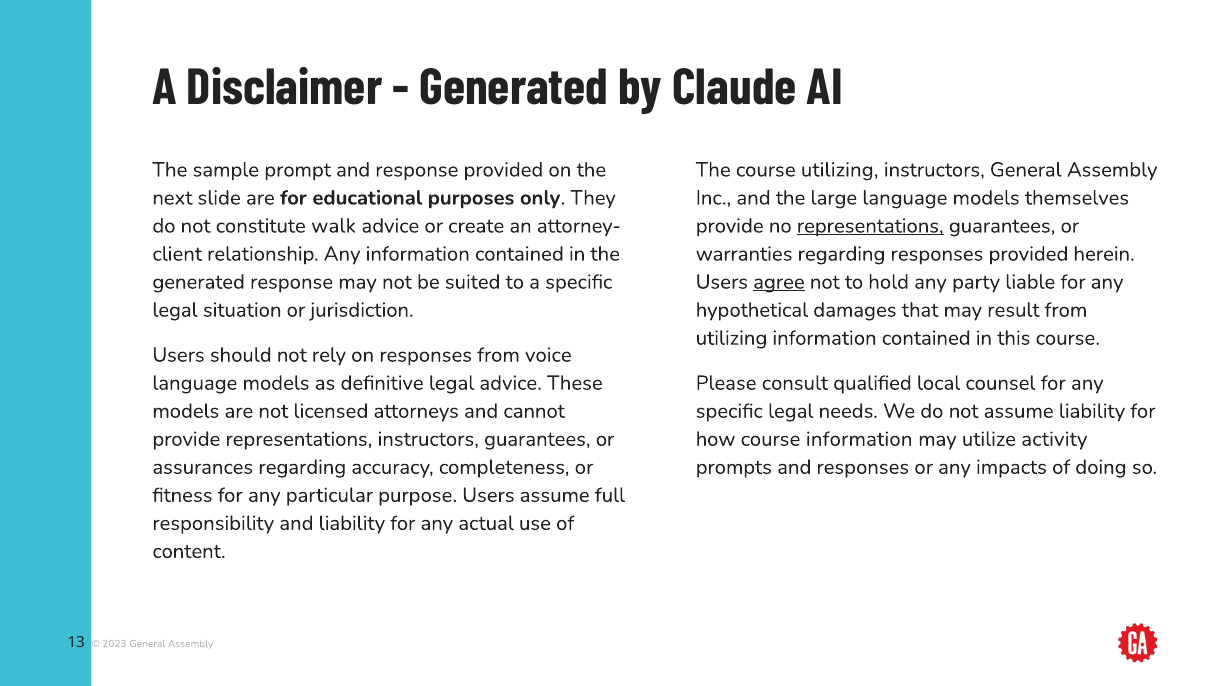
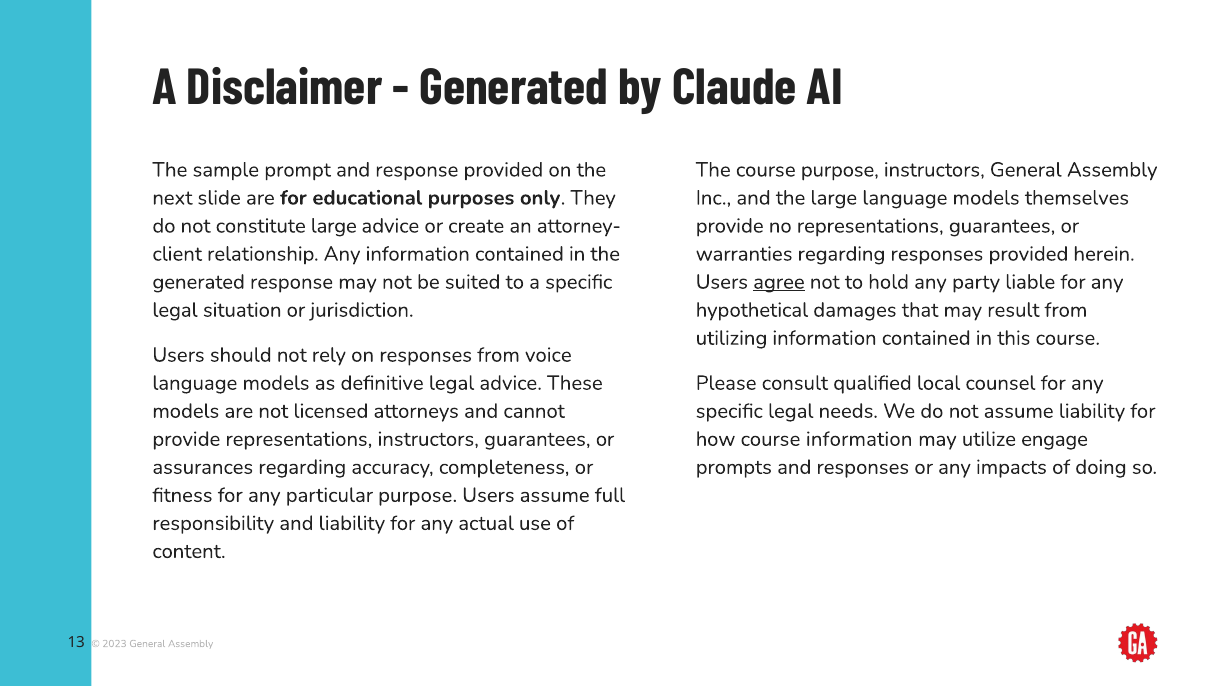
course utilizing: utilizing -> purpose
constitute walk: walk -> large
representations at (870, 226) underline: present -> none
activity: activity -> engage
